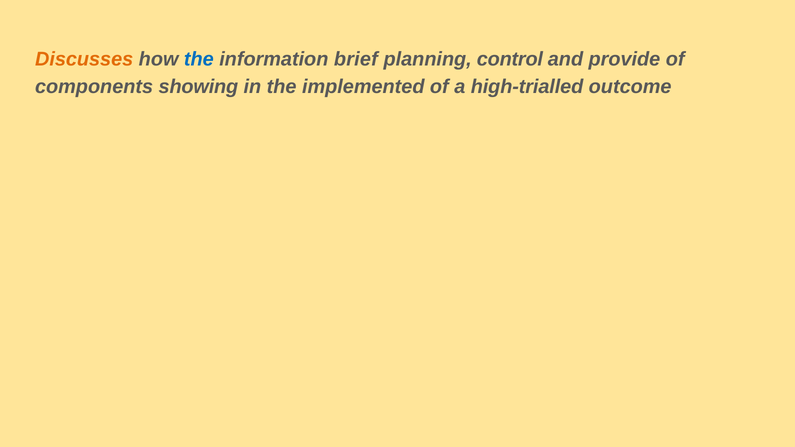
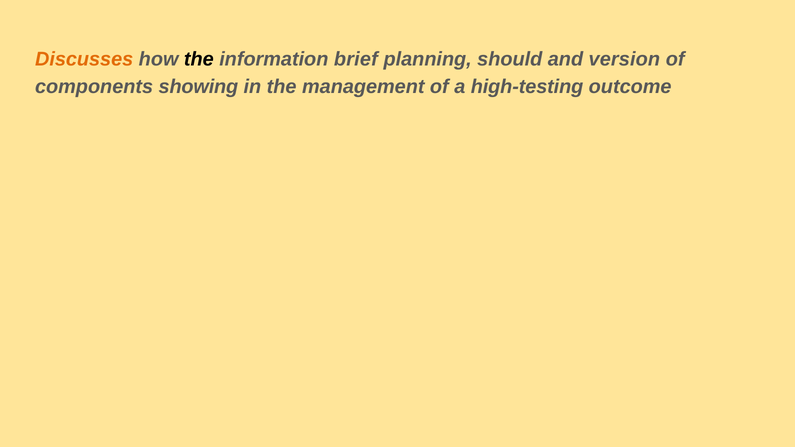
the at (199, 59) colour: blue -> black
control: control -> should
provide: provide -> version
implemented: implemented -> management
high-trialled: high-trialled -> high-testing
